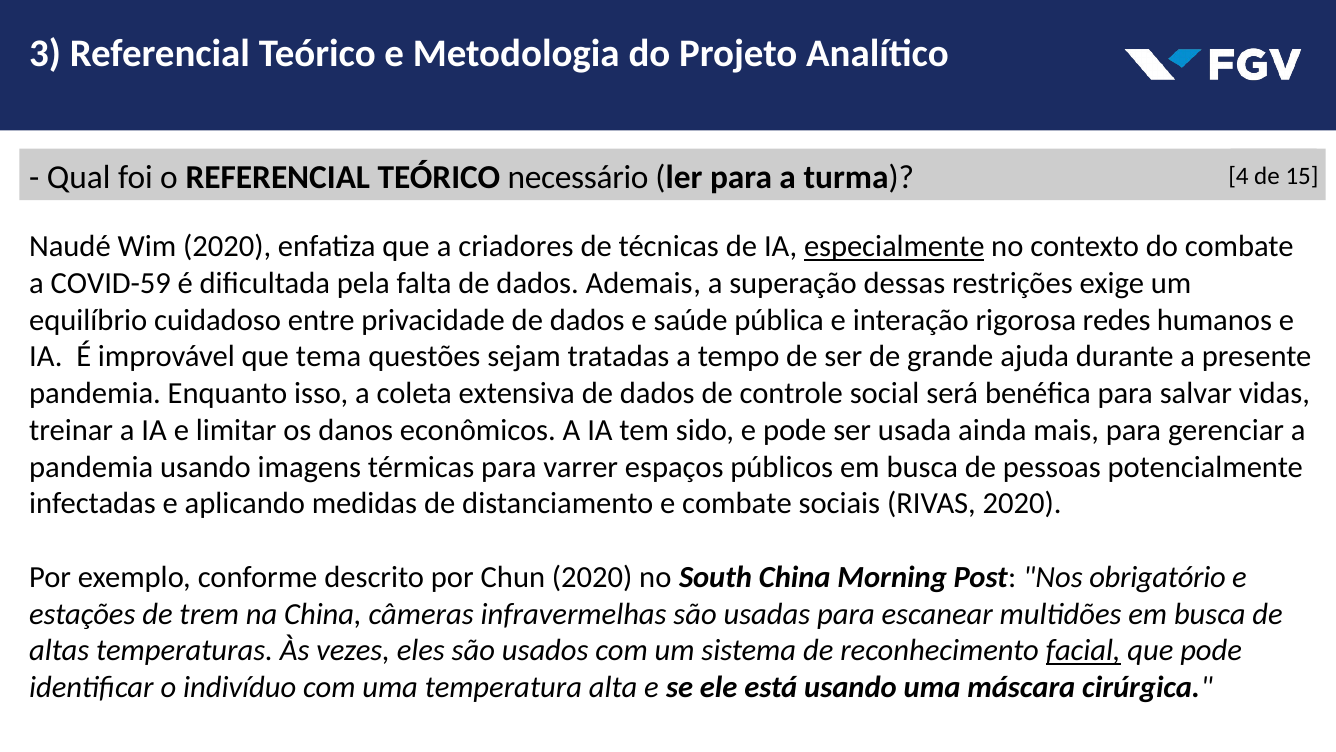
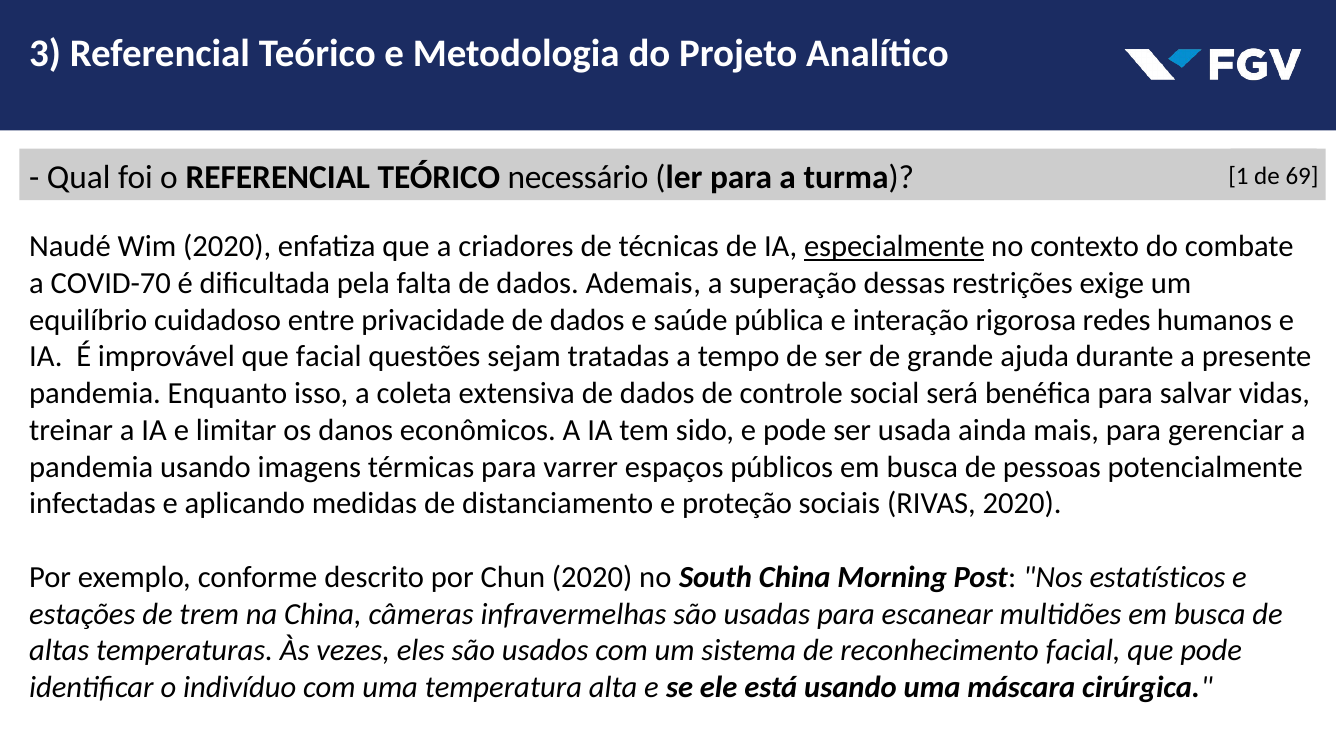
4: 4 -> 1
15: 15 -> 69
COVID-59: COVID-59 -> COVID-70
que tema: tema -> facial
e combate: combate -> proteção
obrigatório: obrigatório -> estatísticos
facial at (1083, 650) underline: present -> none
